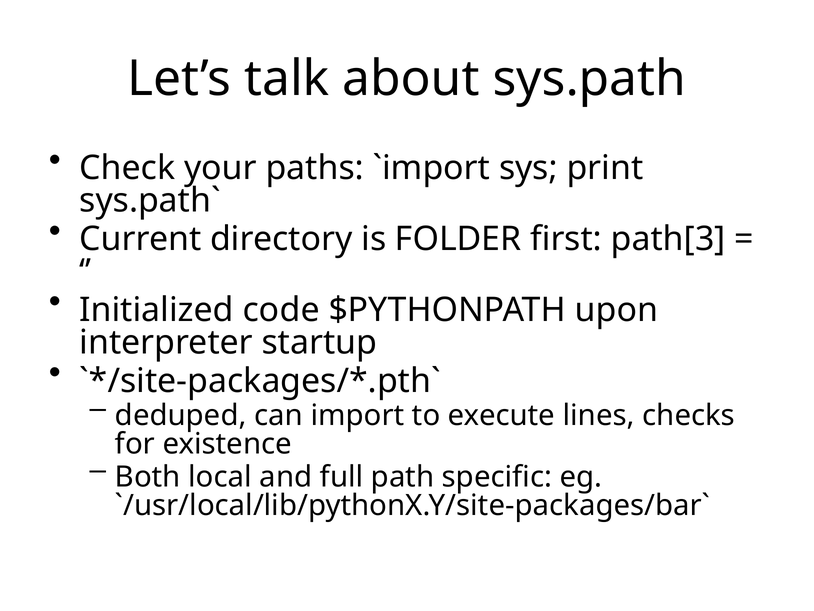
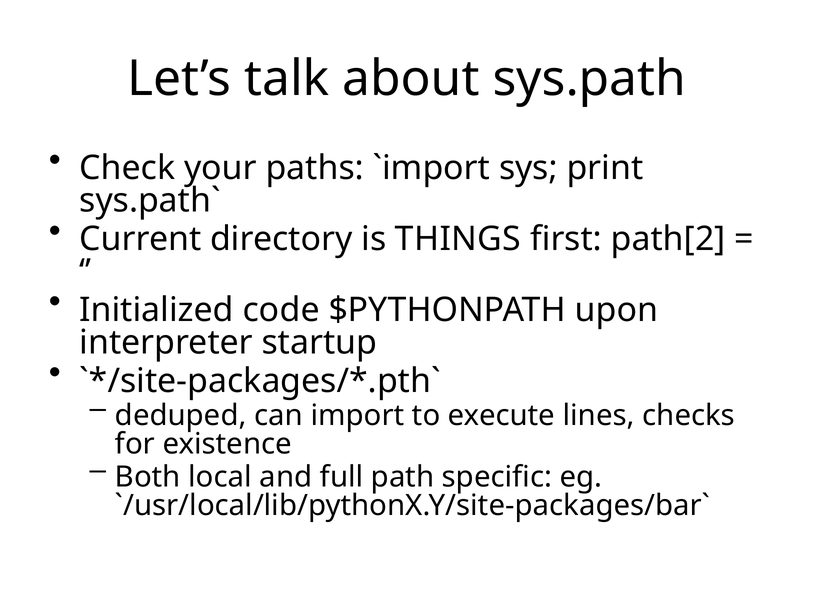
FOLDER: FOLDER -> THINGS
path[3: path[3 -> path[2
